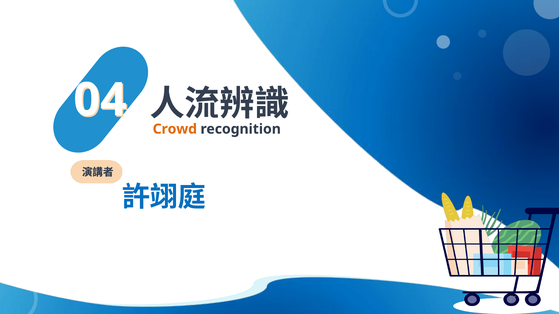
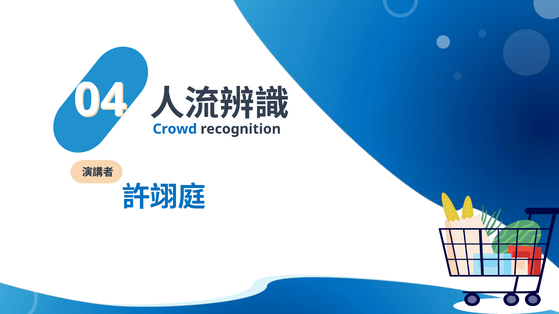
Crowd colour: orange -> blue
